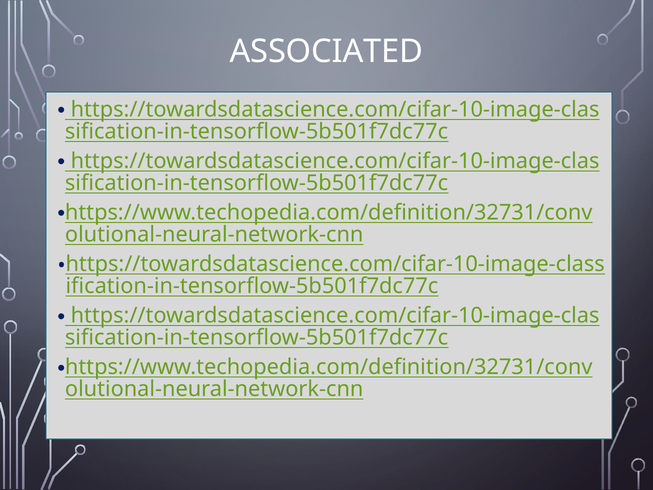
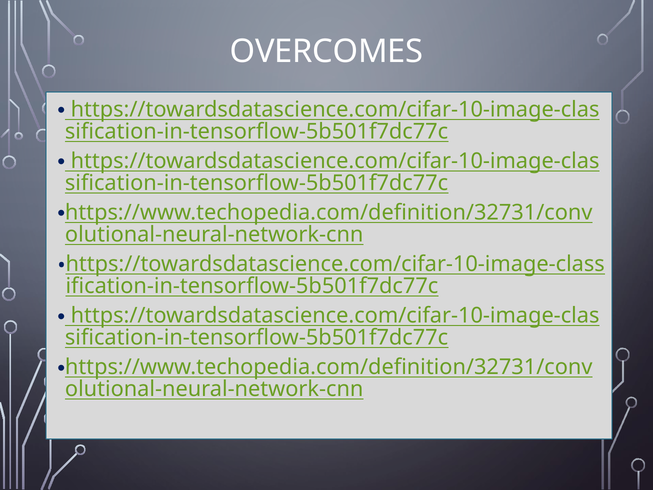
ASSOCIATED: ASSOCIATED -> OVERCOMES
